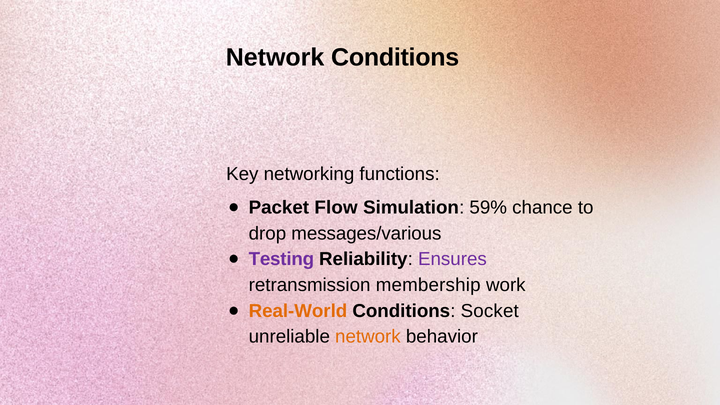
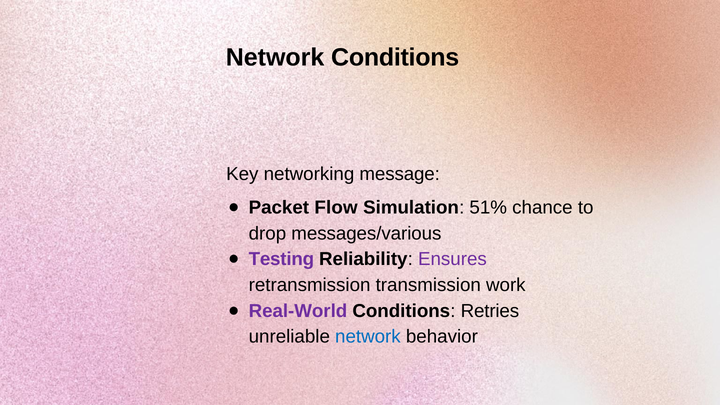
functions: functions -> message
59%: 59% -> 51%
membership: membership -> transmission
Real-World colour: orange -> purple
Socket: Socket -> Retries
network at (368, 337) colour: orange -> blue
